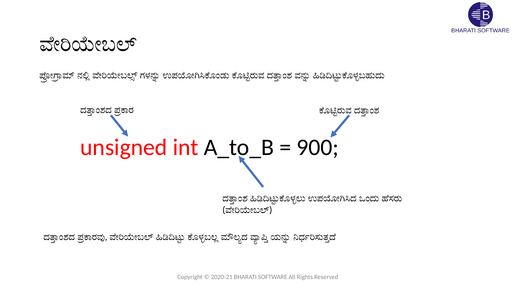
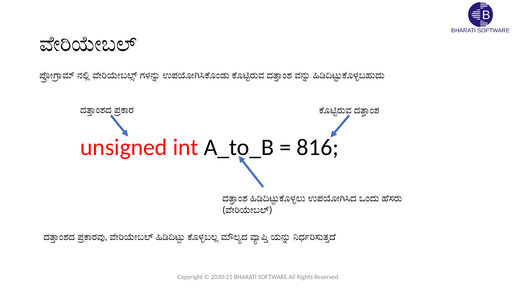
900: 900 -> 816
